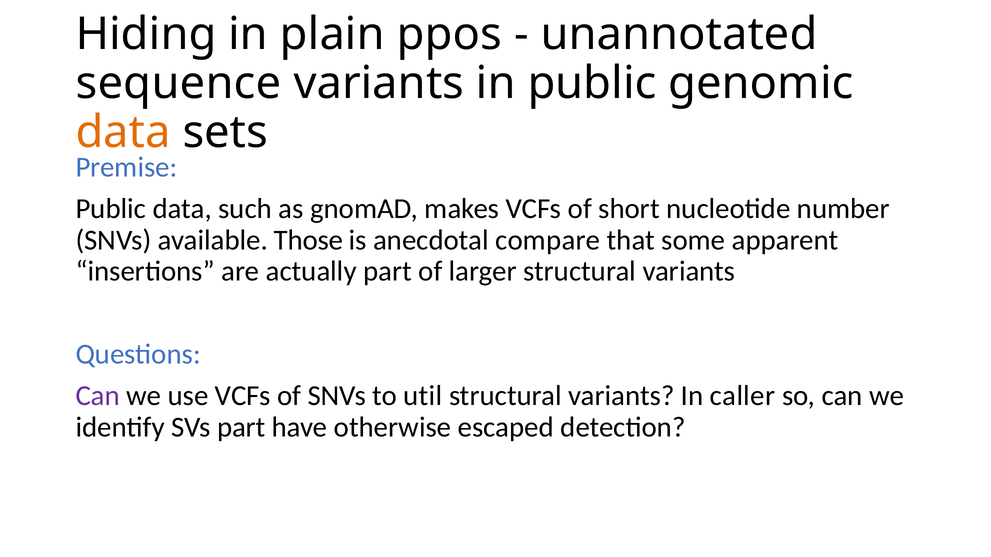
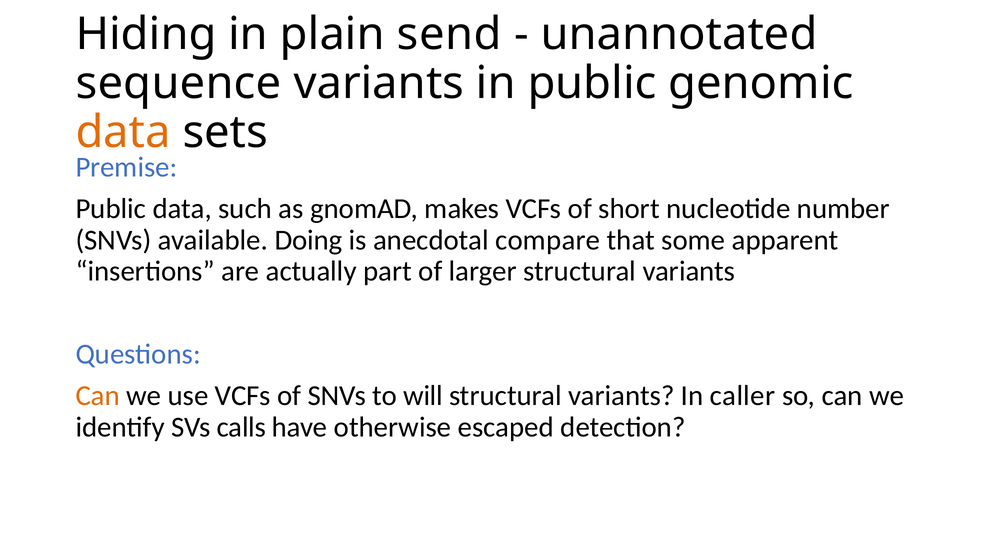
ppos: ppos -> send
Those: Those -> Doing
Can at (98, 396) colour: purple -> orange
util: util -> will
SVs part: part -> calls
